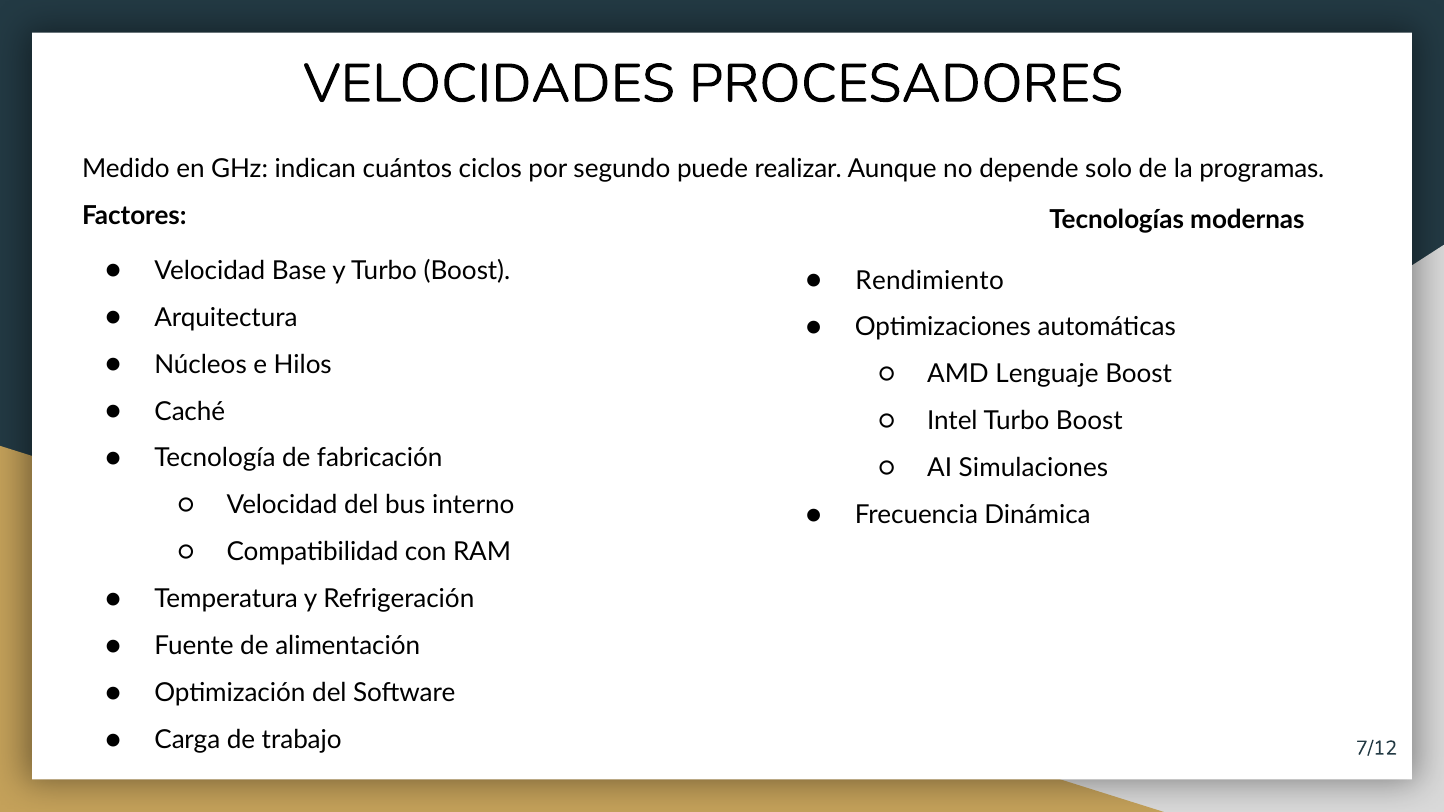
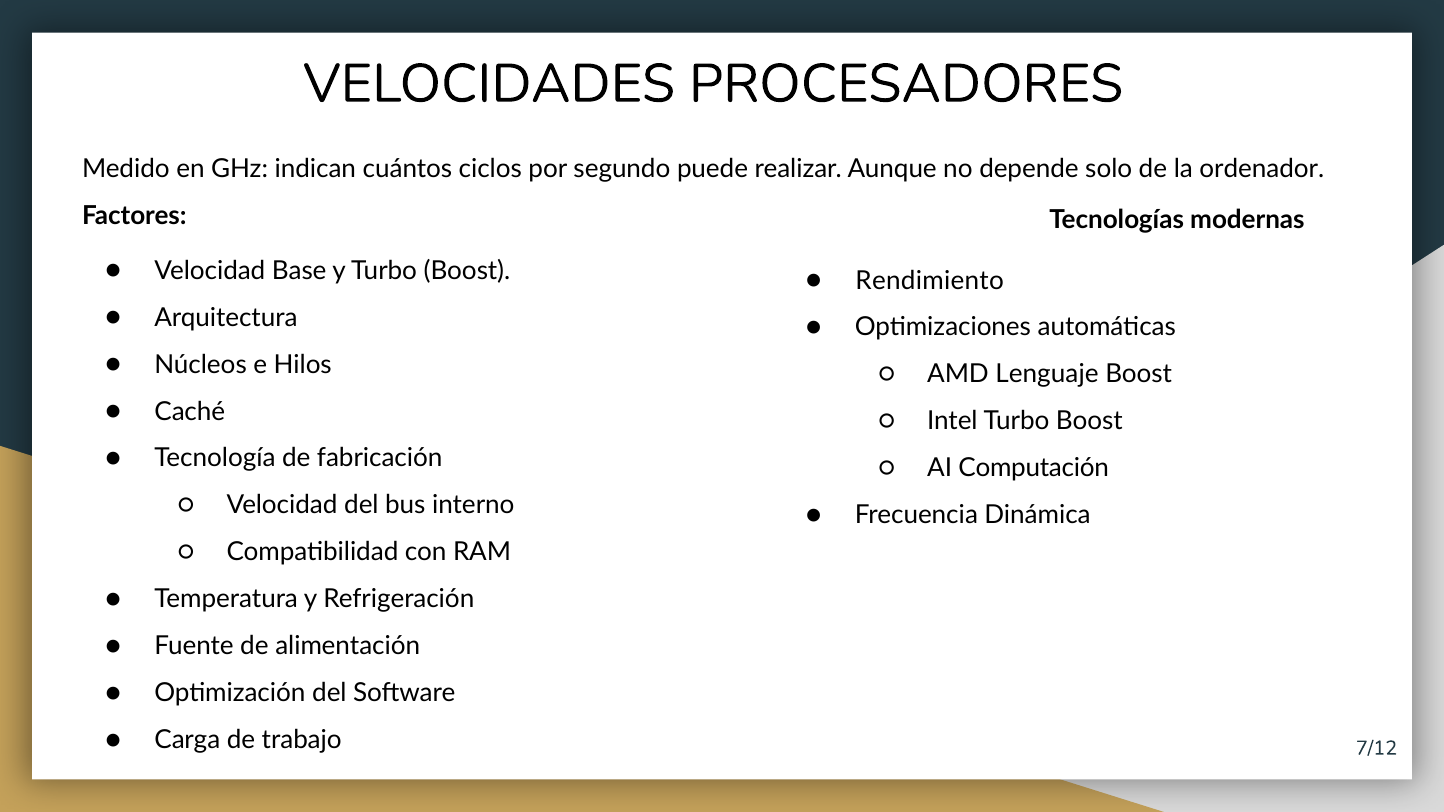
programas: programas -> ordenador
Simulaciones: Simulaciones -> Computación
